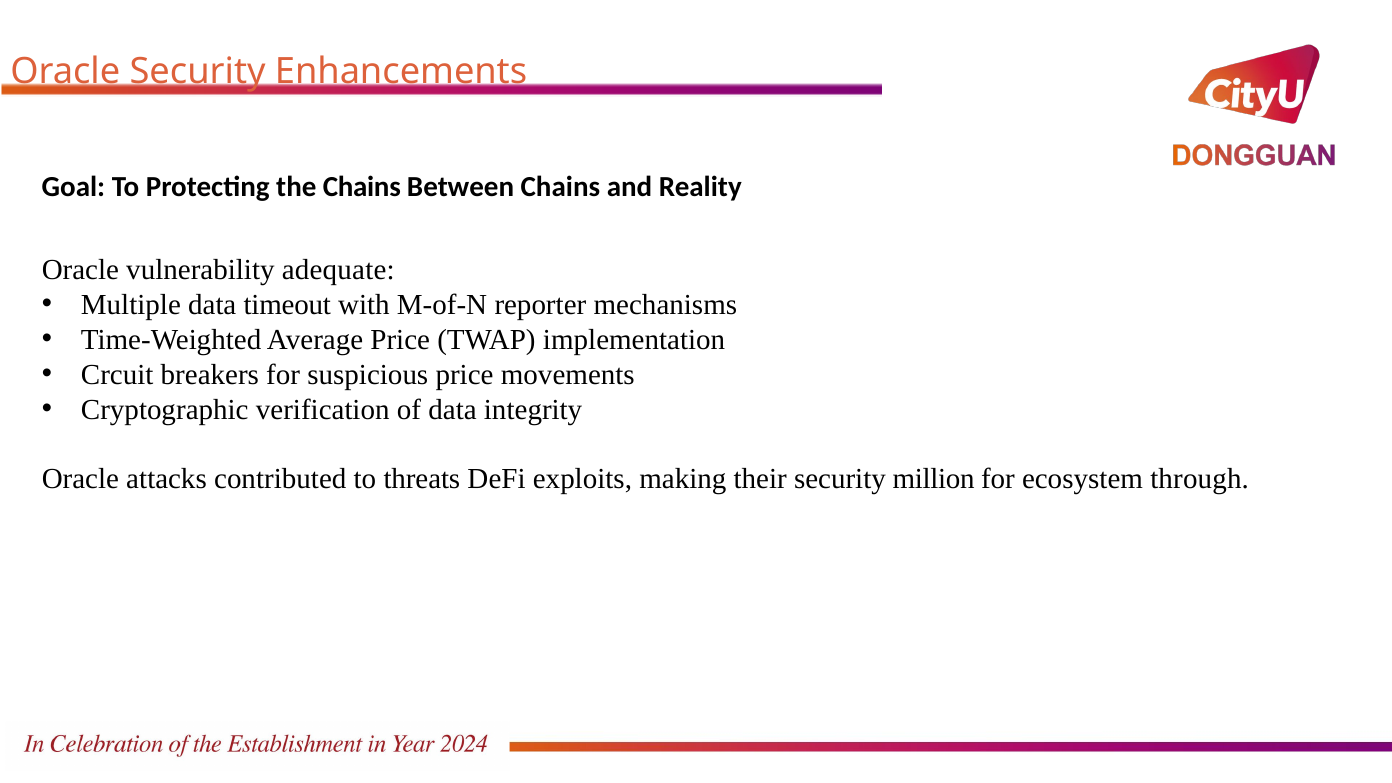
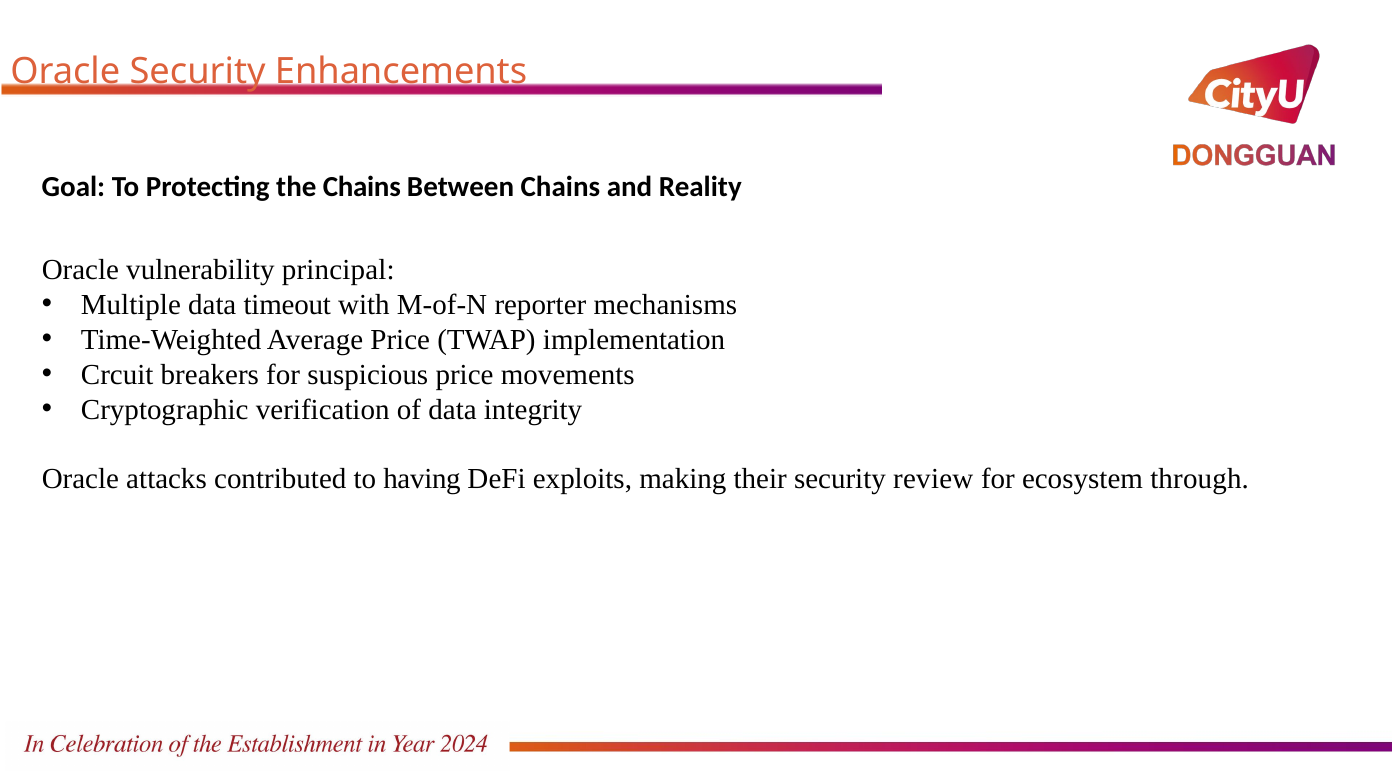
adequate: adequate -> principal
threats: threats -> having
million: million -> review
